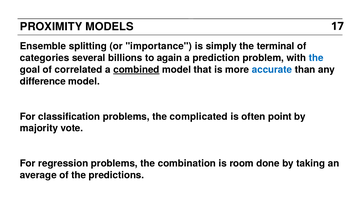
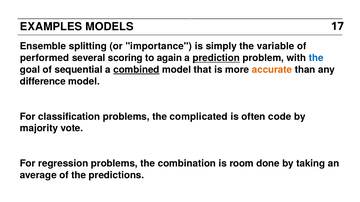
PROXIMITY: PROXIMITY -> EXAMPLES
terminal: terminal -> variable
categories: categories -> performed
billions: billions -> scoring
prediction underline: none -> present
correlated: correlated -> sequential
accurate colour: blue -> orange
point: point -> code
